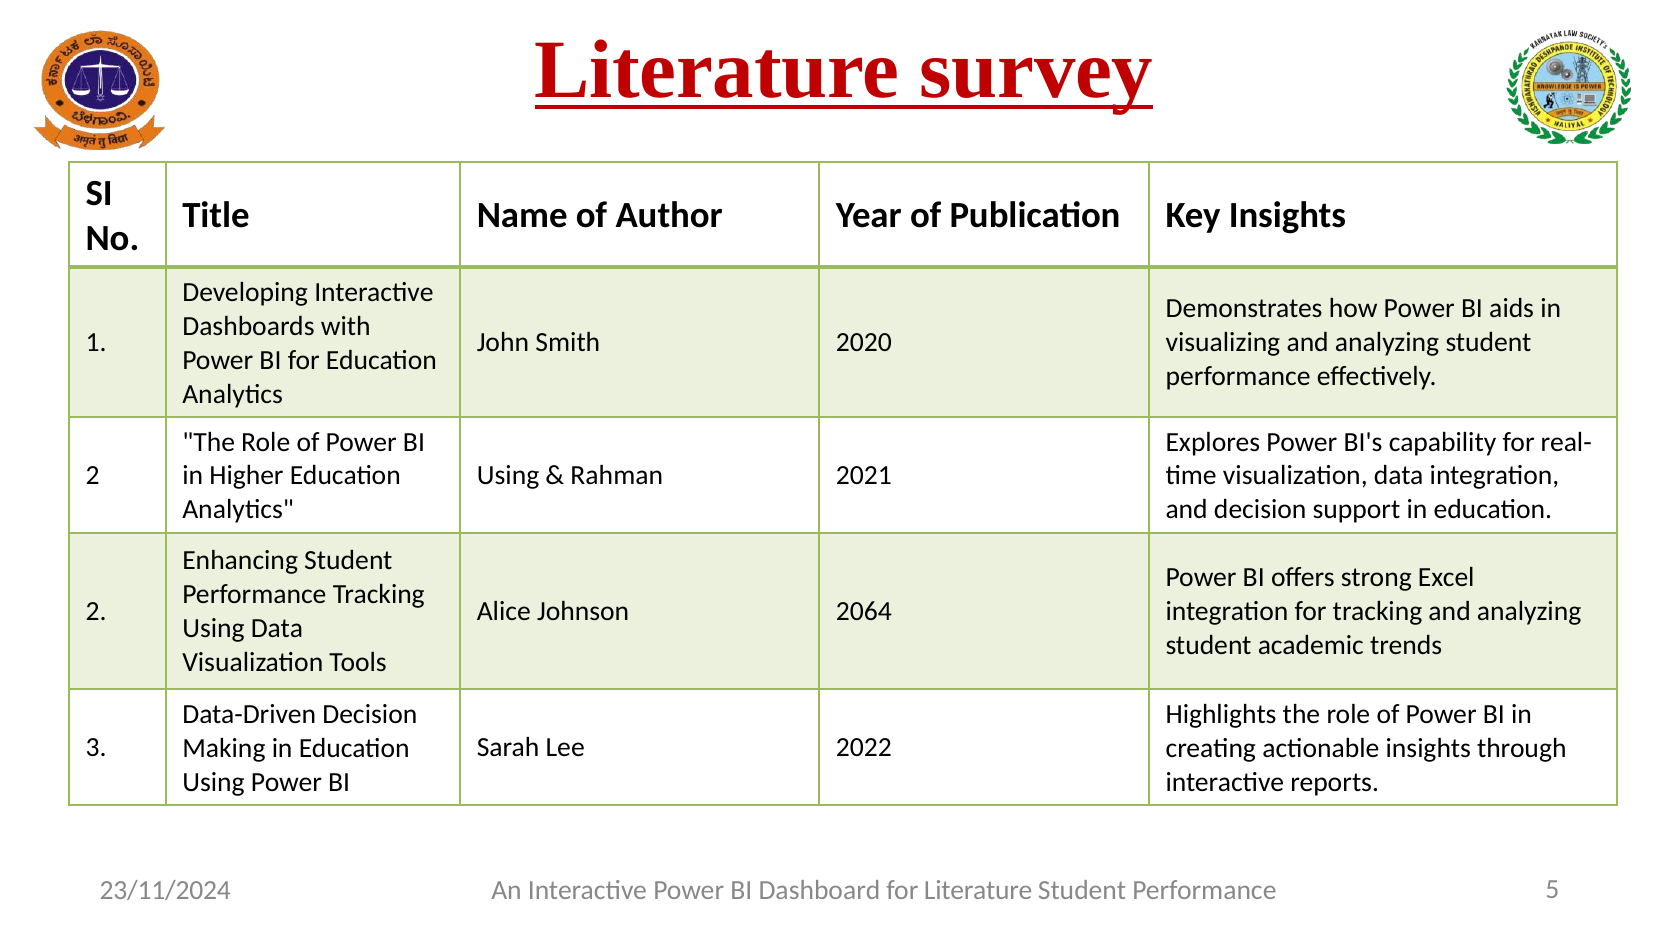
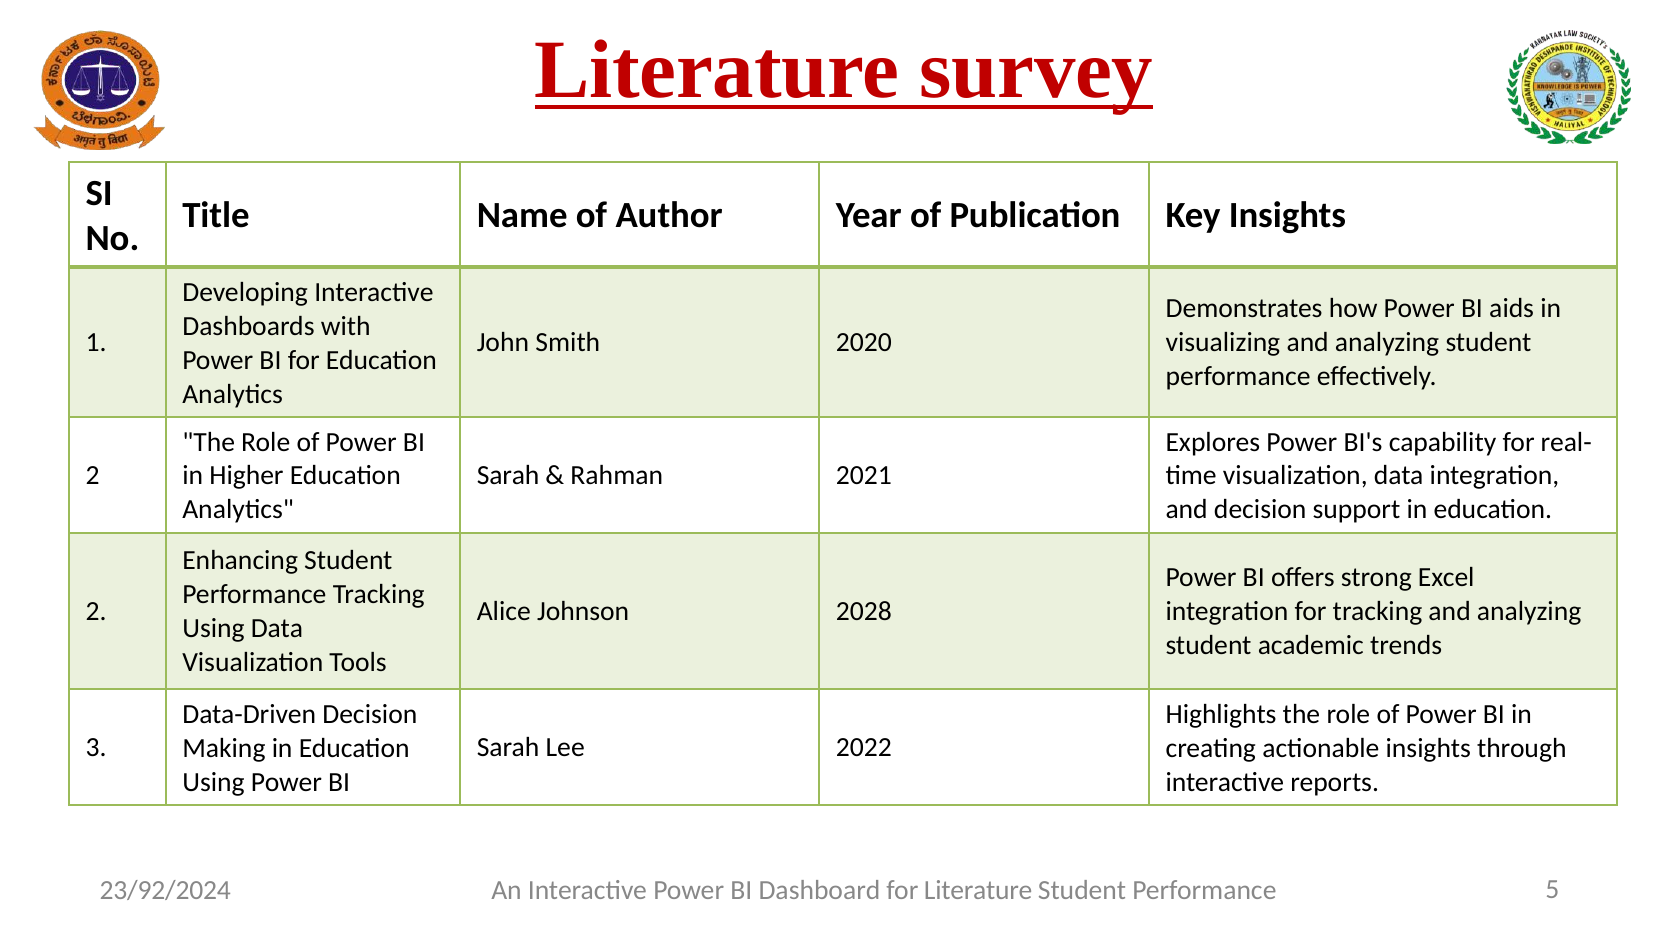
Using at (508, 475): Using -> Sarah
2064: 2064 -> 2028
23/11/2024: 23/11/2024 -> 23/92/2024
